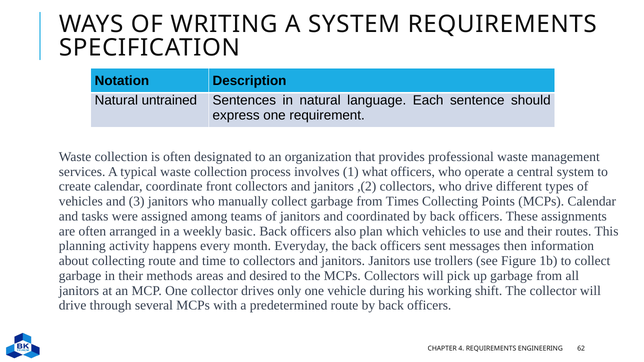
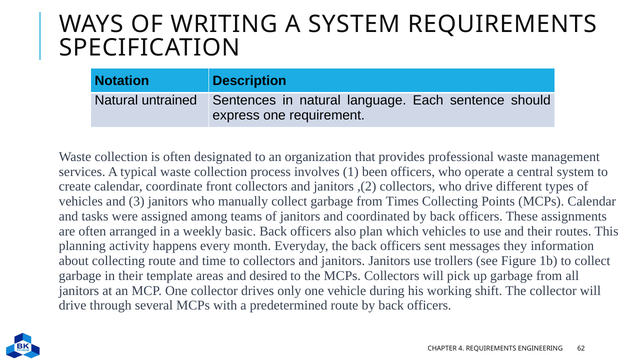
what: what -> been
then: then -> they
methods: methods -> template
